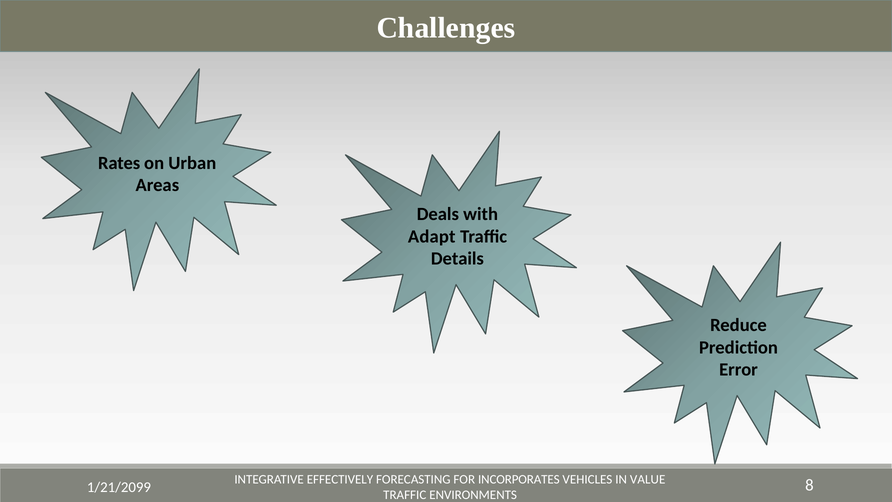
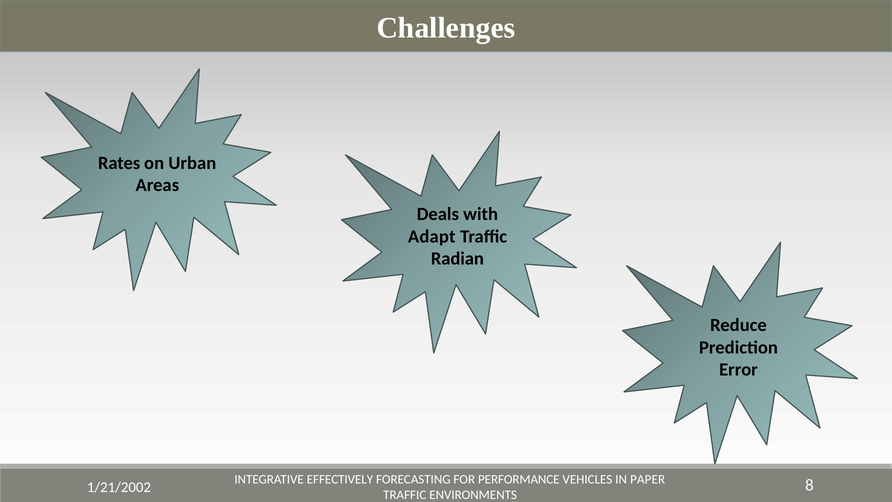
Details: Details -> Radian
INCORPORATES: INCORPORATES -> PERFORMANCE
VALUE: VALUE -> PAPER
1/21/2099: 1/21/2099 -> 1/21/2002
